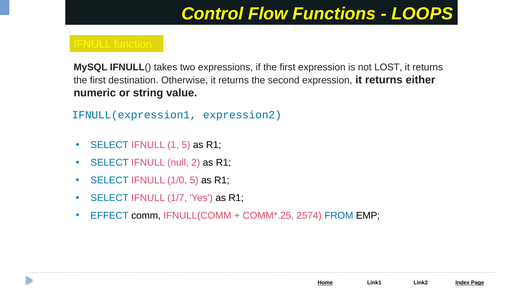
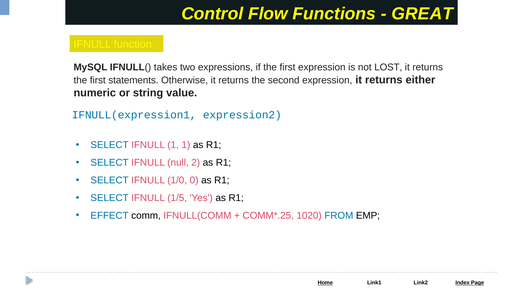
LOOPS: LOOPS -> GREAT
destination: destination -> statements
1 5: 5 -> 1
1/0 5: 5 -> 0
1/7: 1/7 -> 1/5
2574: 2574 -> 1020
